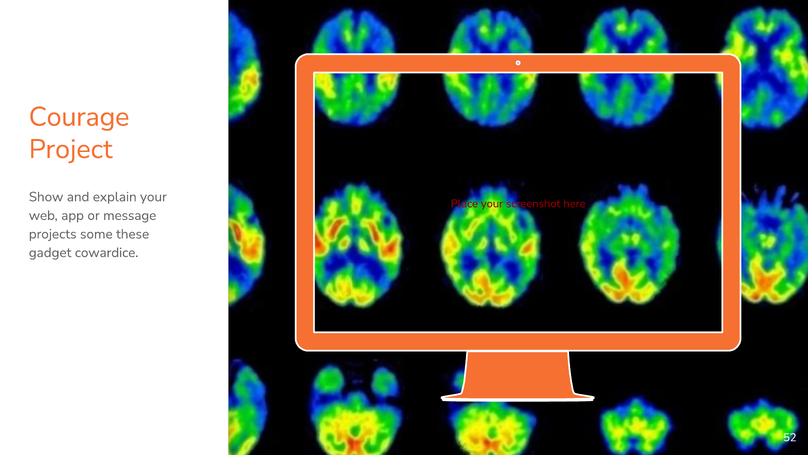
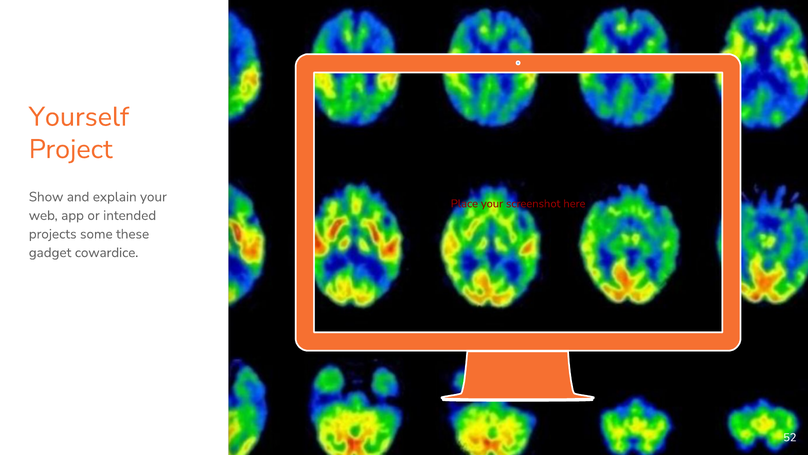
Courage: Courage -> Yourself
message: message -> intended
